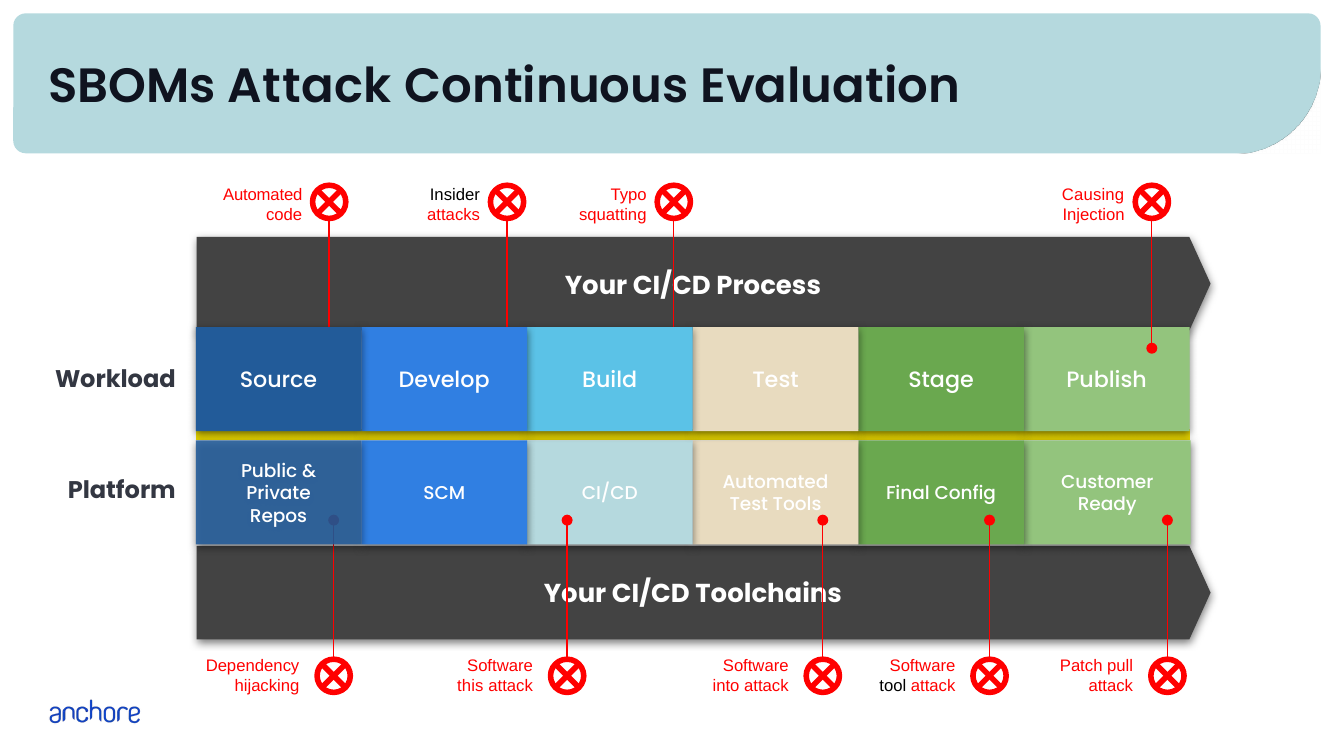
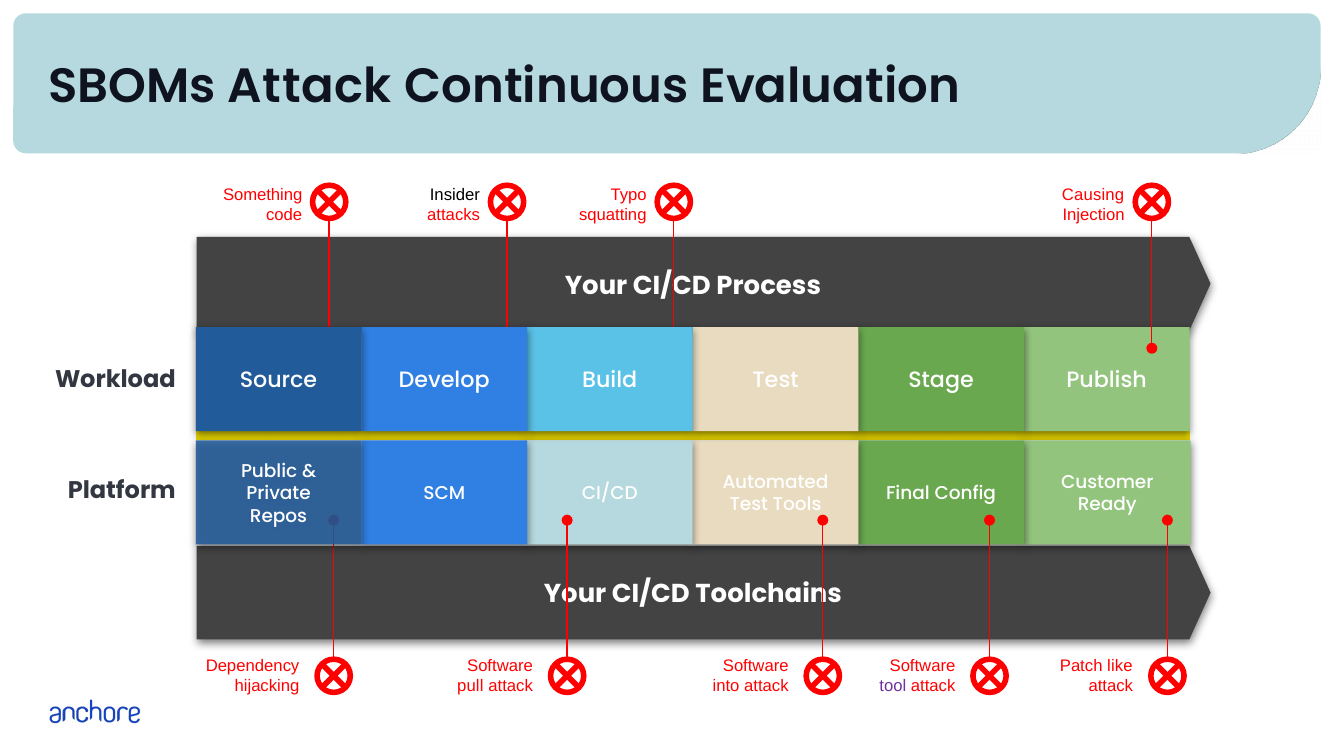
Automated at (263, 195): Automated -> Something
pull: pull -> like
this: this -> pull
tool colour: black -> purple
